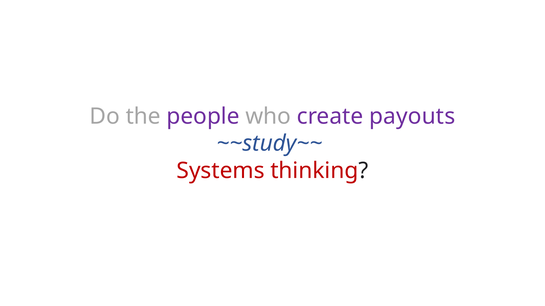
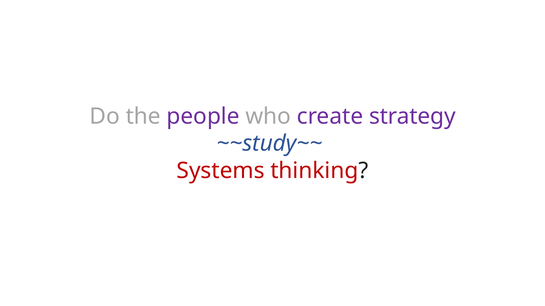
payouts: payouts -> strategy
